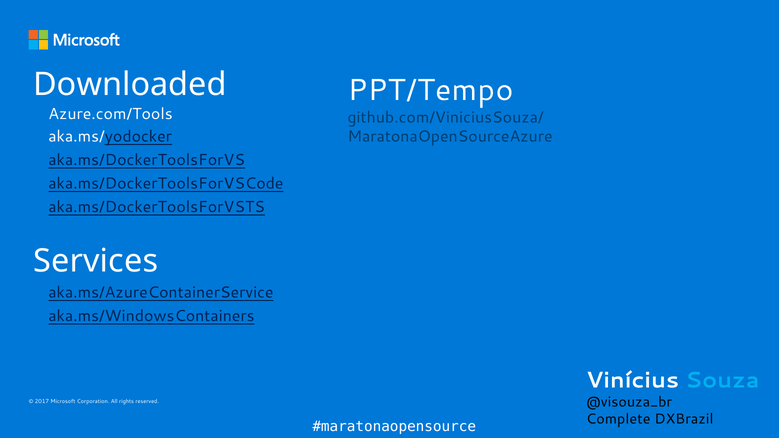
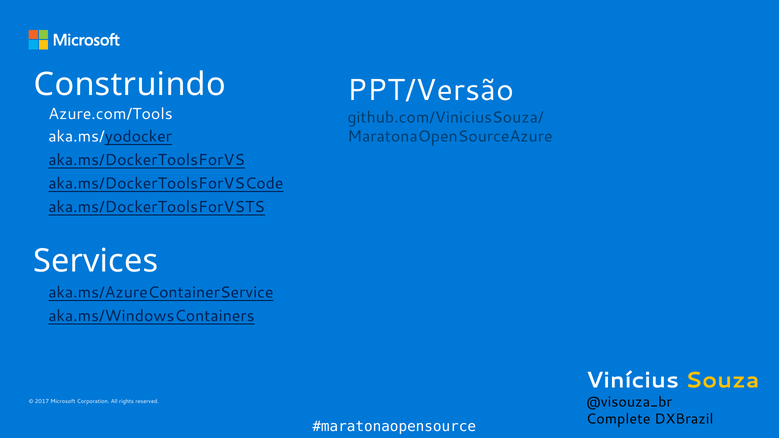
Downloaded: Downloaded -> Construindo
PPT/Tempo: PPT/Tempo -> PPT/Versão
Souza colour: light blue -> yellow
